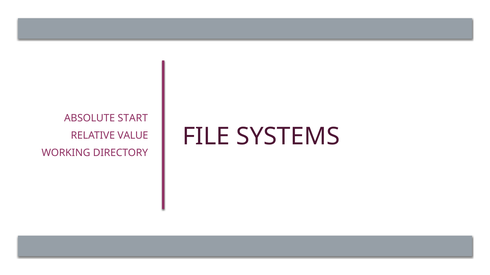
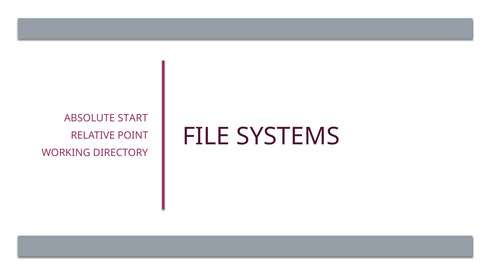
VALUE: VALUE -> POINT
